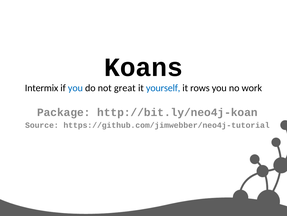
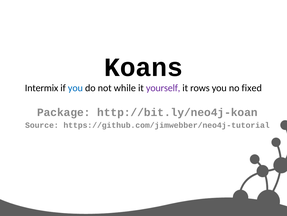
great: great -> while
yourself colour: blue -> purple
work: work -> fixed
